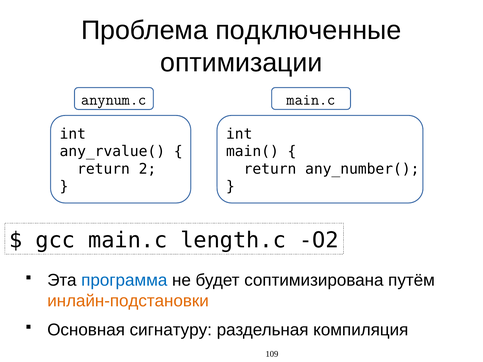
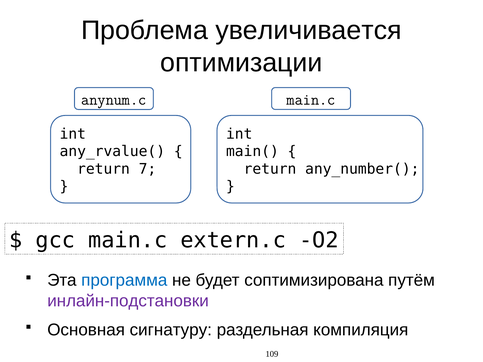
подключенные: подключенные -> увеличивается
2: 2 -> 7
length.c: length.c -> extern.c
инлайн-подстановки colour: orange -> purple
